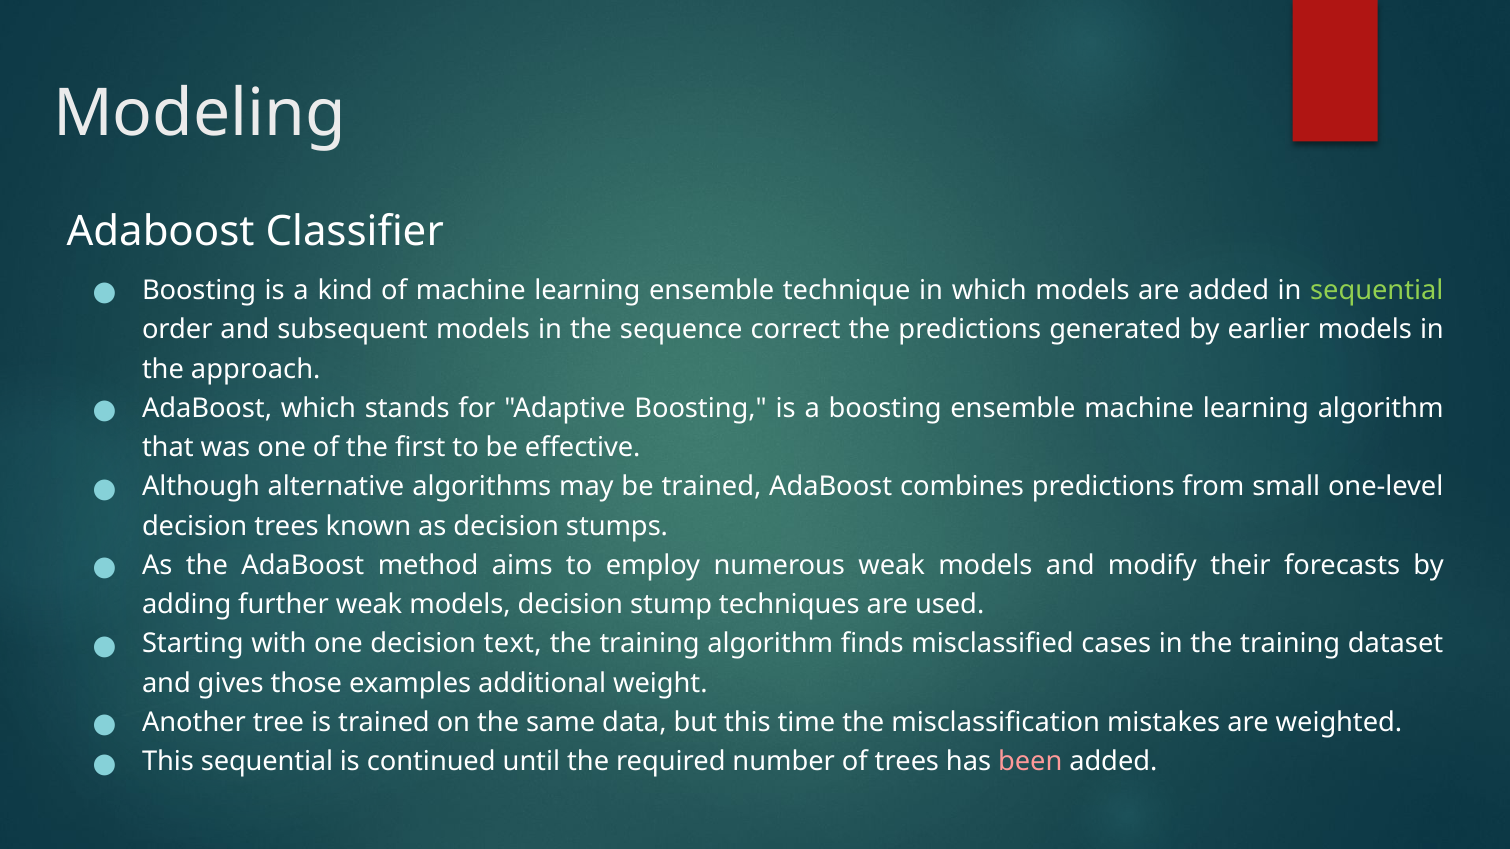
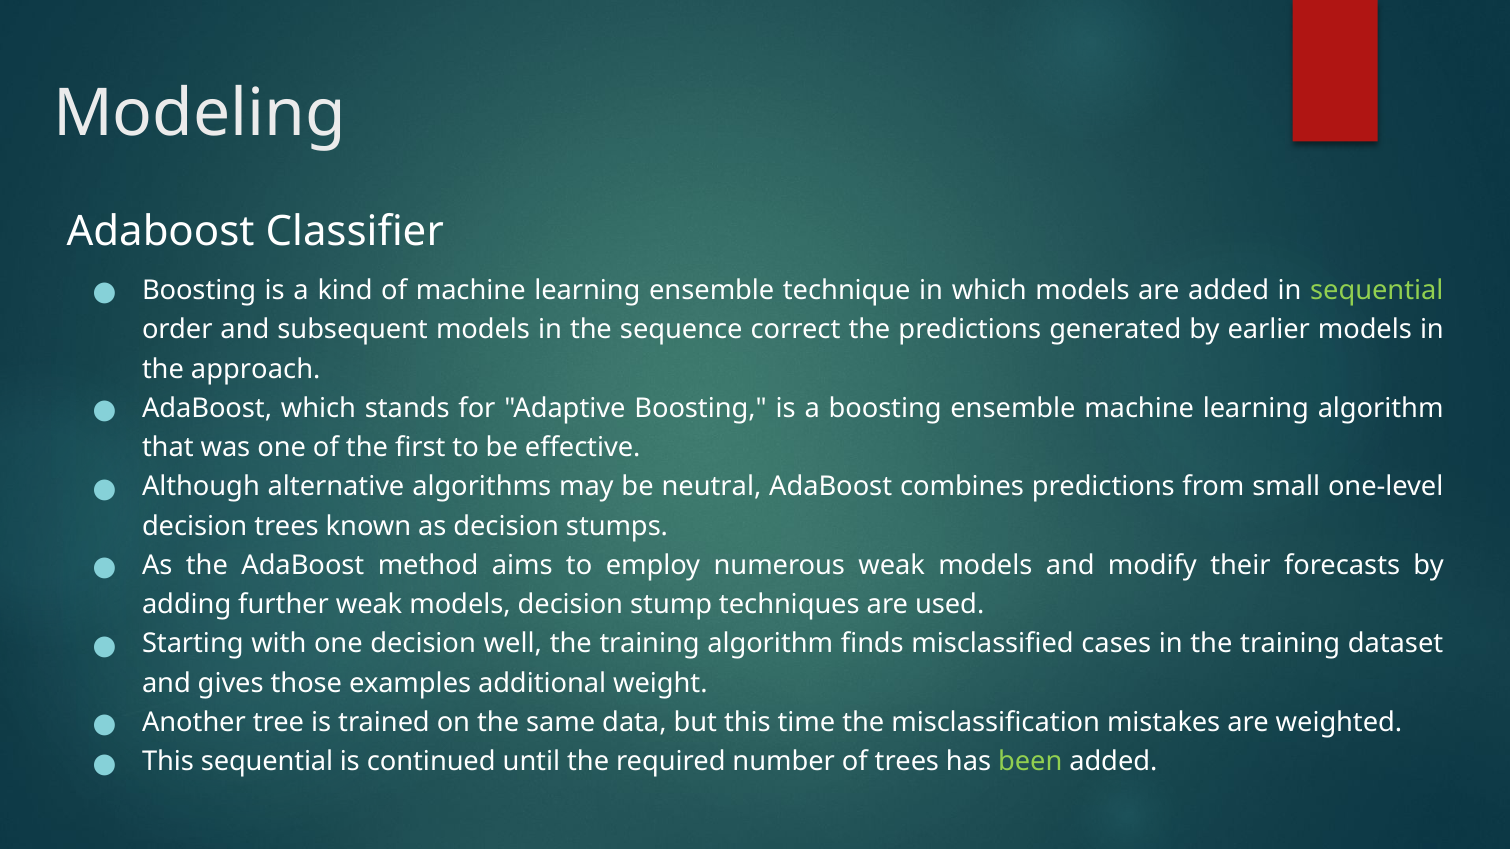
be trained: trained -> neutral
text: text -> well
been colour: pink -> light green
